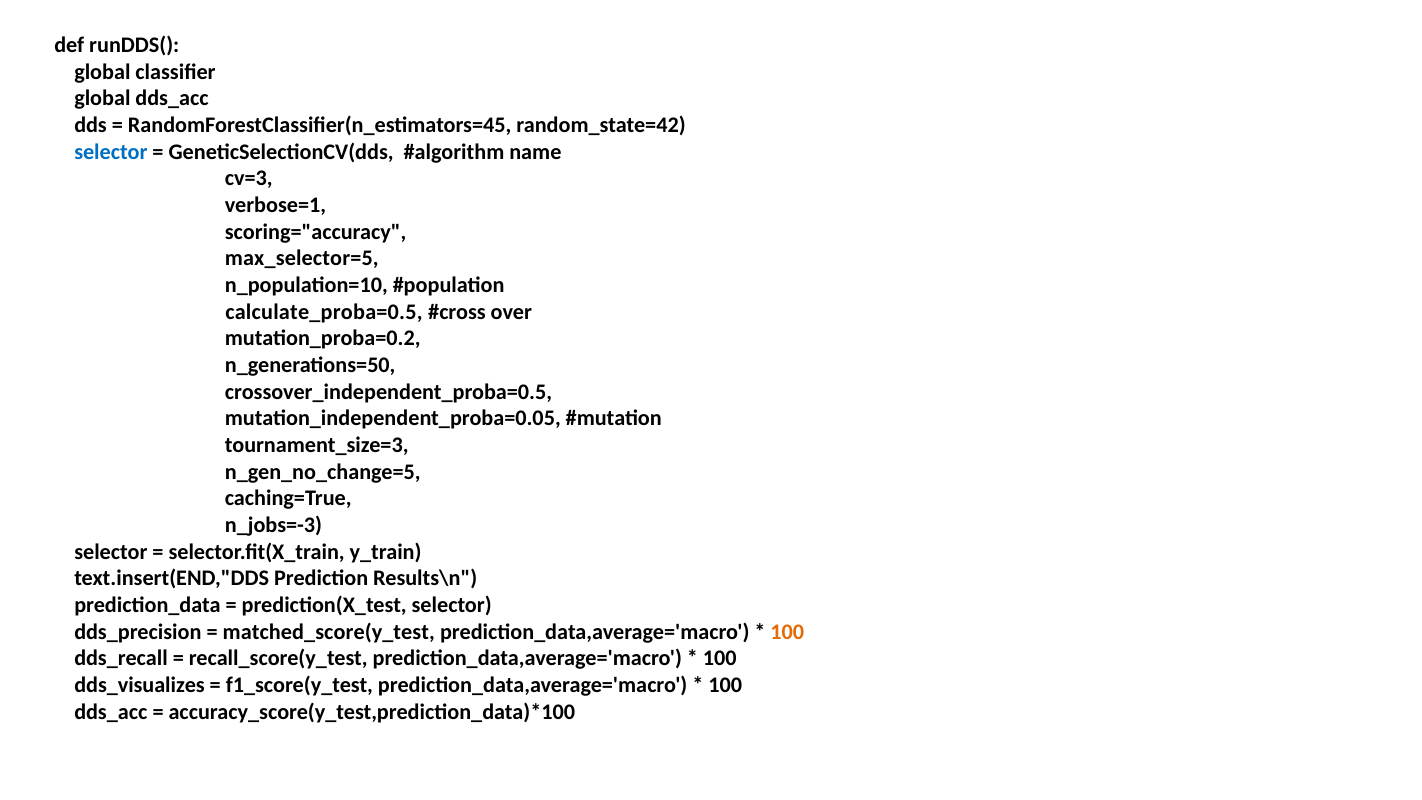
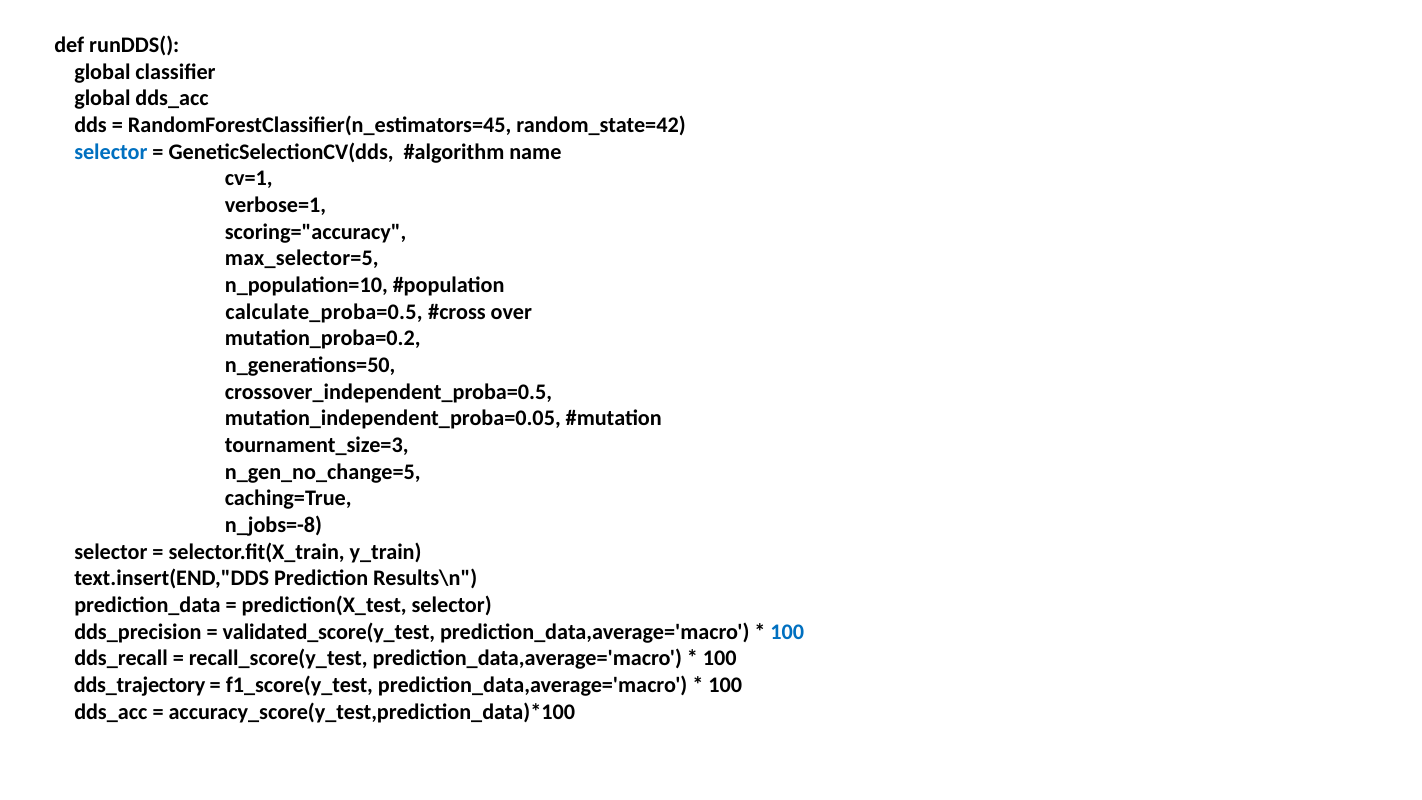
cv=3: cv=3 -> cv=1
n_jobs=-3: n_jobs=-3 -> n_jobs=-8
matched_score(y_test: matched_score(y_test -> validated_score(y_test
100 at (787, 632) colour: orange -> blue
dds_visualizes: dds_visualizes -> dds_trajectory
